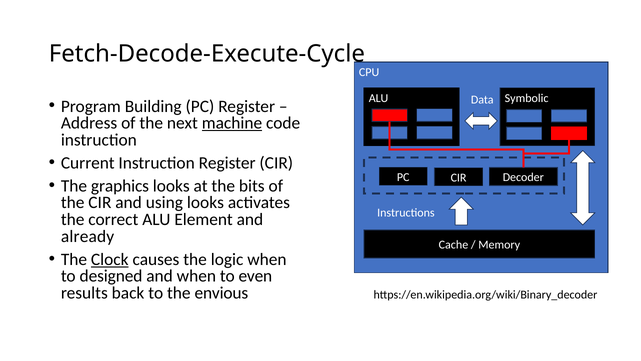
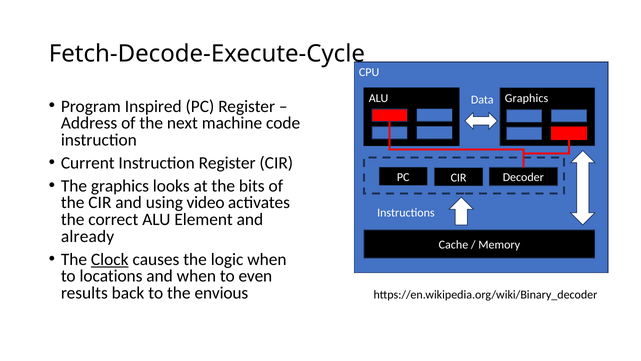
ALU Symbolic: Symbolic -> Graphics
Building: Building -> Inspired
machine underline: present -> none
using looks: looks -> video
designed: designed -> locations
